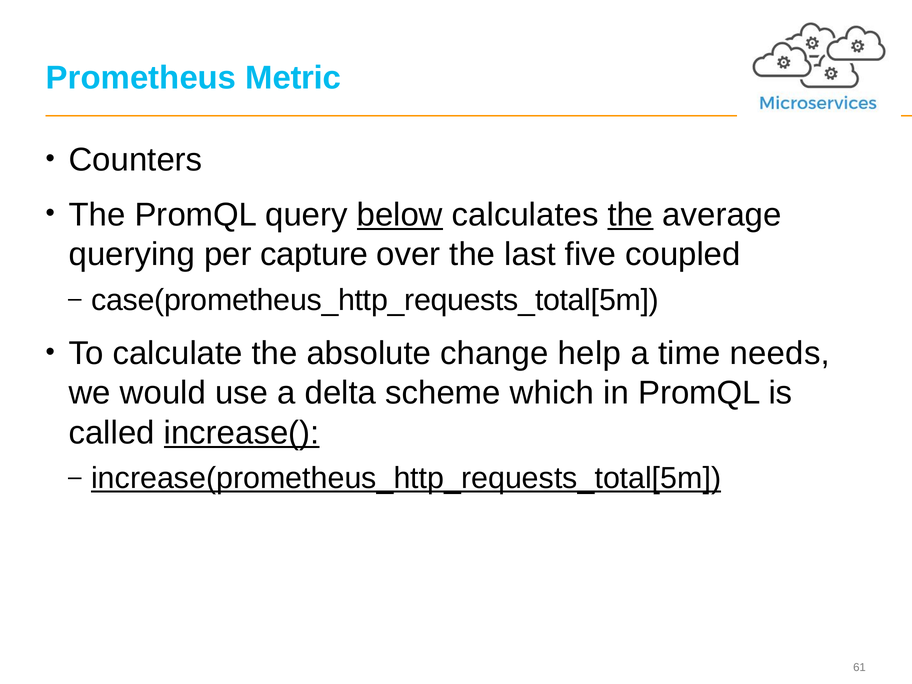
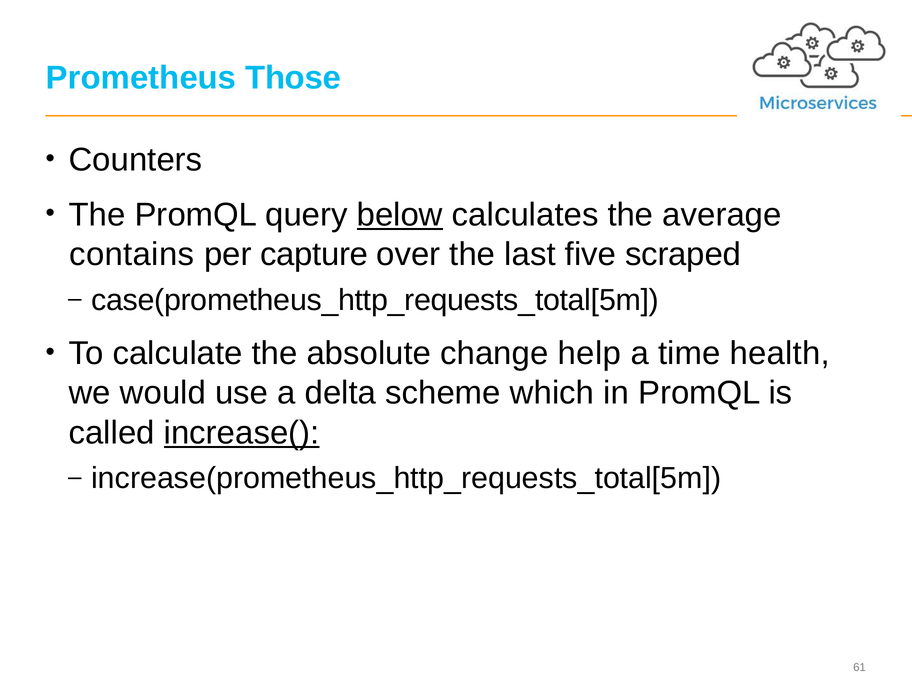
Metric: Metric -> Those
the at (630, 215) underline: present -> none
querying: querying -> contains
coupled: coupled -> scraped
needs: needs -> health
increase(prometheus_http_requests_total[5m underline: present -> none
